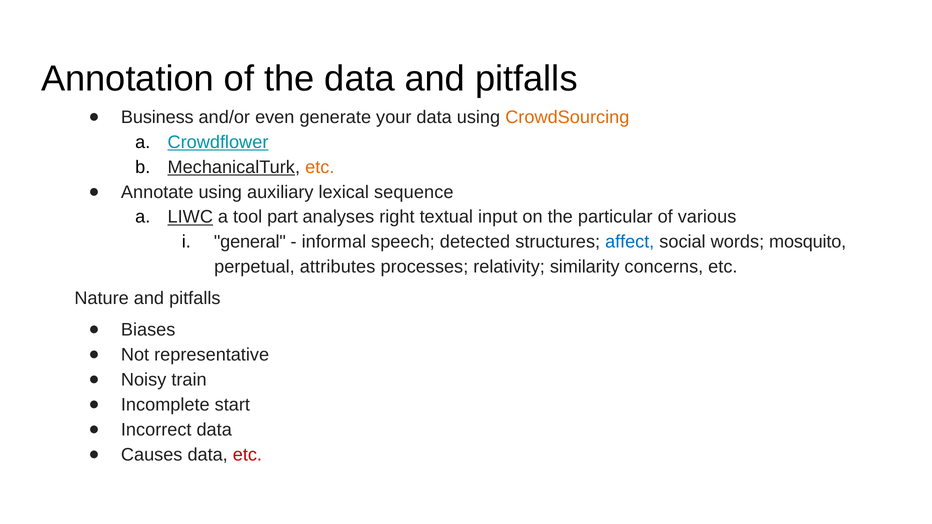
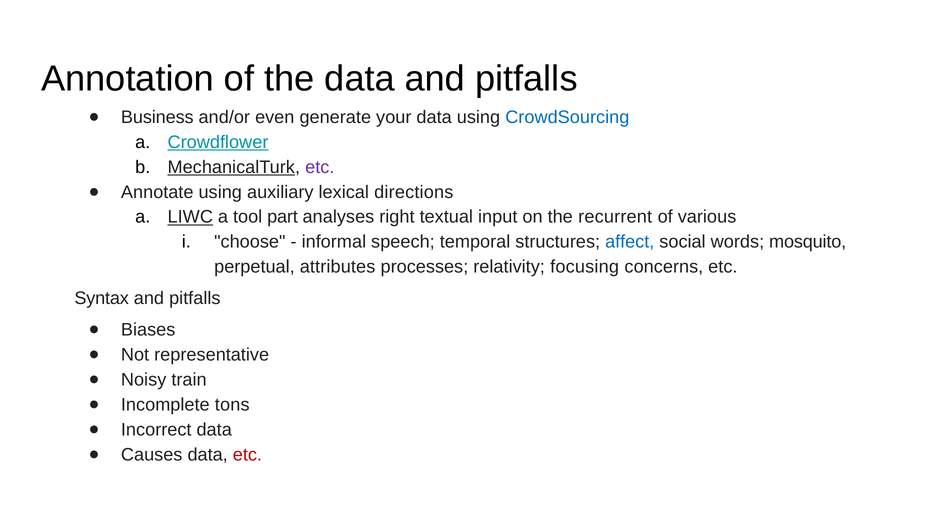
CrowdSourcing colour: orange -> blue
etc at (320, 167) colour: orange -> purple
sequence: sequence -> directions
particular: particular -> recurrent
general: general -> choose
detected: detected -> temporal
similarity: similarity -> focusing
Nature: Nature -> Syntax
start: start -> tons
